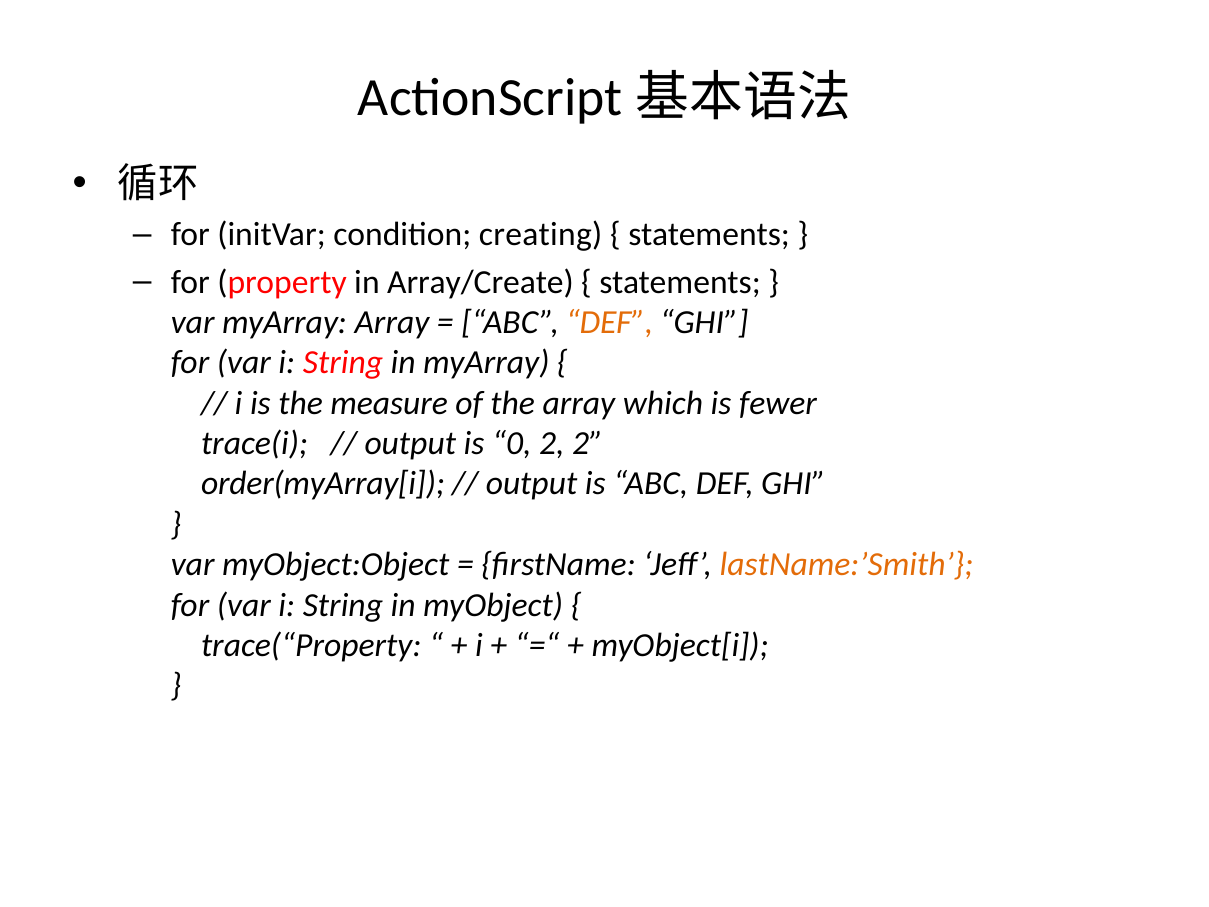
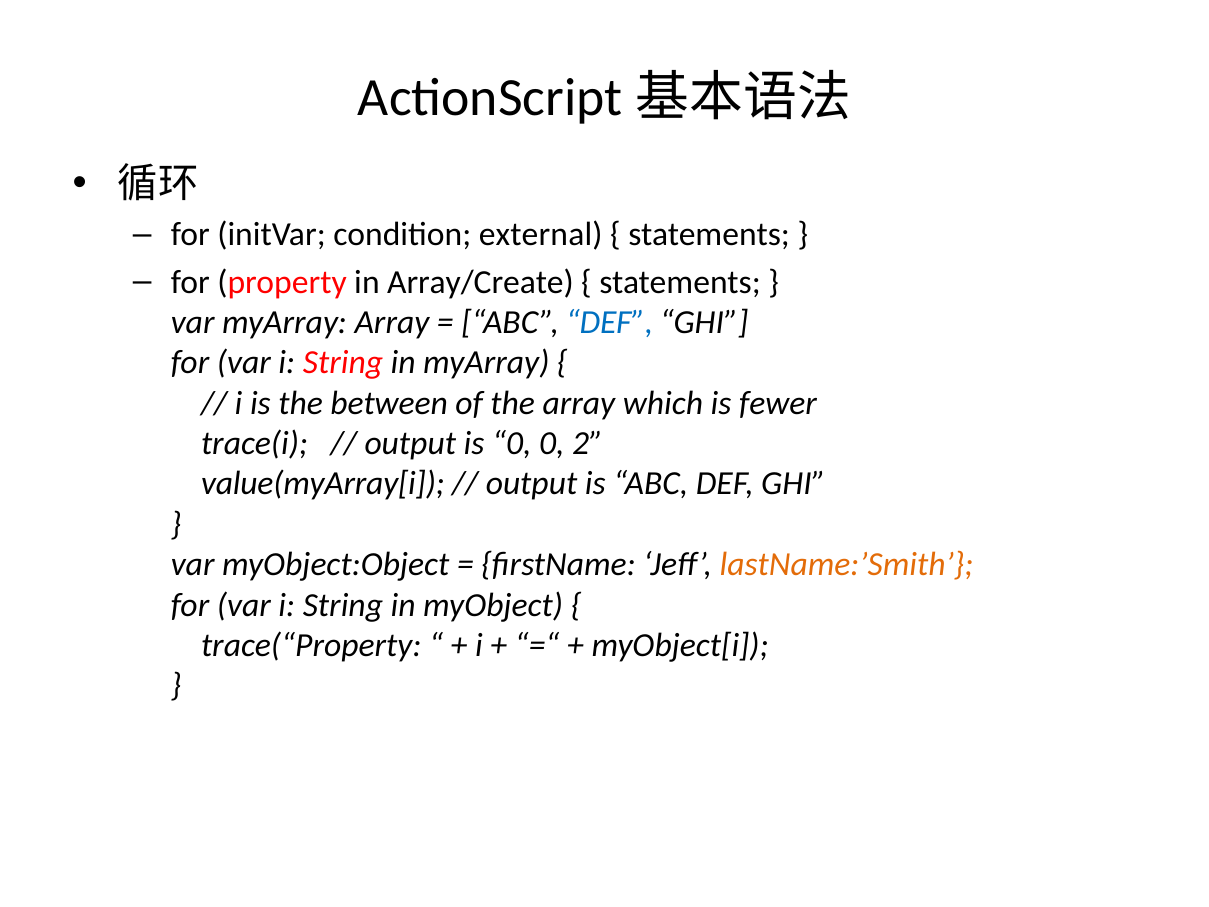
creating: creating -> external
DEF at (610, 322) colour: orange -> blue
measure: measure -> between
0 2: 2 -> 0
order(myArray[i: order(myArray[i -> value(myArray[i
